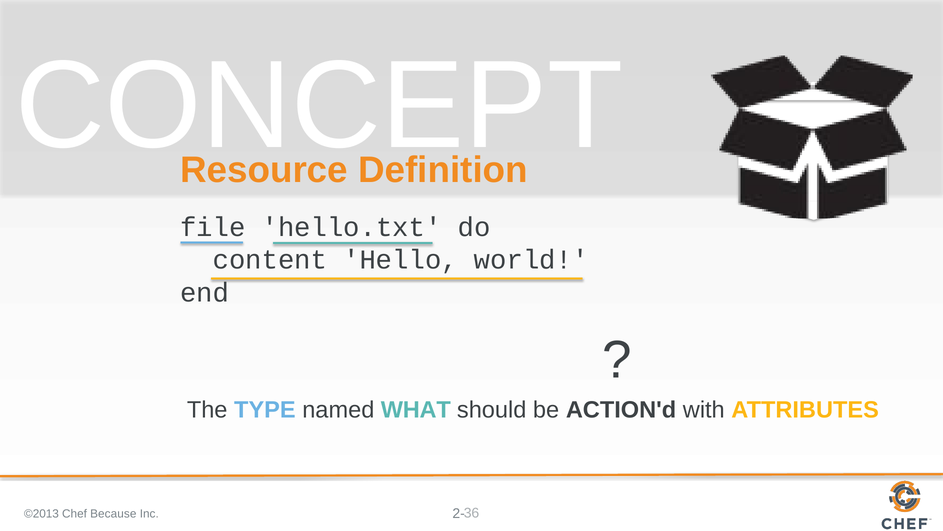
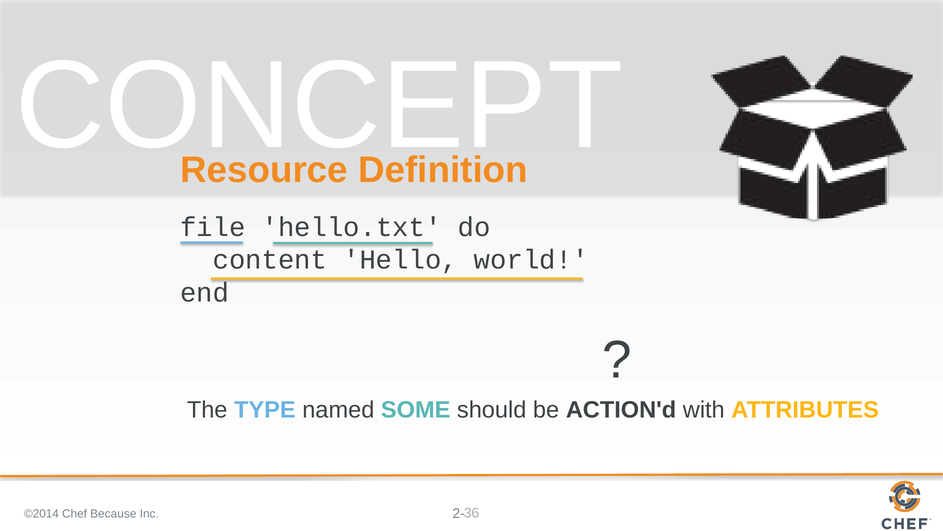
WHAT: WHAT -> SOME
©2013: ©2013 -> ©2014
